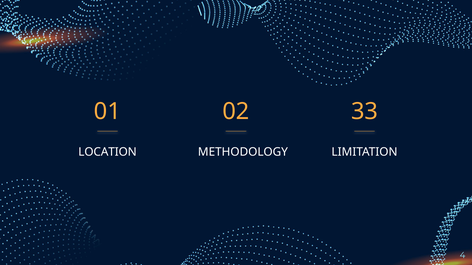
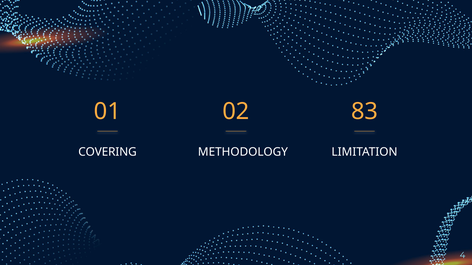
33: 33 -> 83
LOCATION: LOCATION -> COVERING
